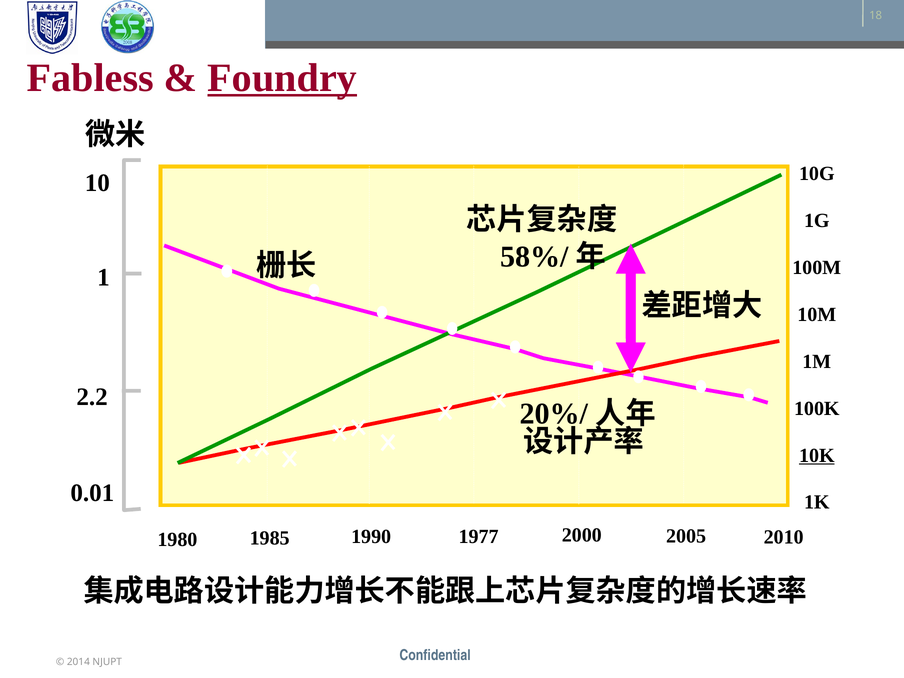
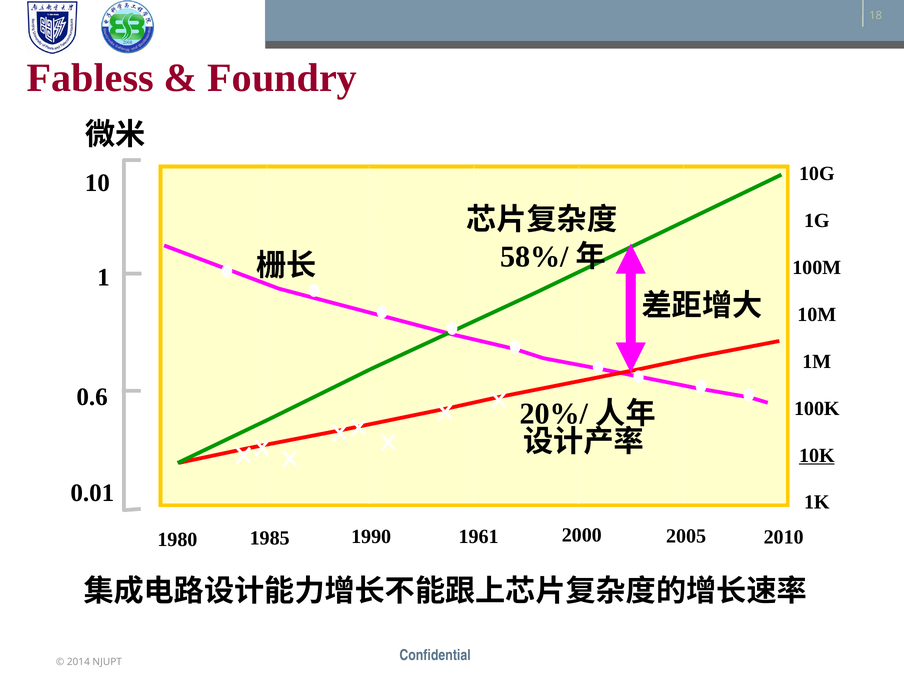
Foundry underline: present -> none
2.2: 2.2 -> 0.6
1977: 1977 -> 1961
